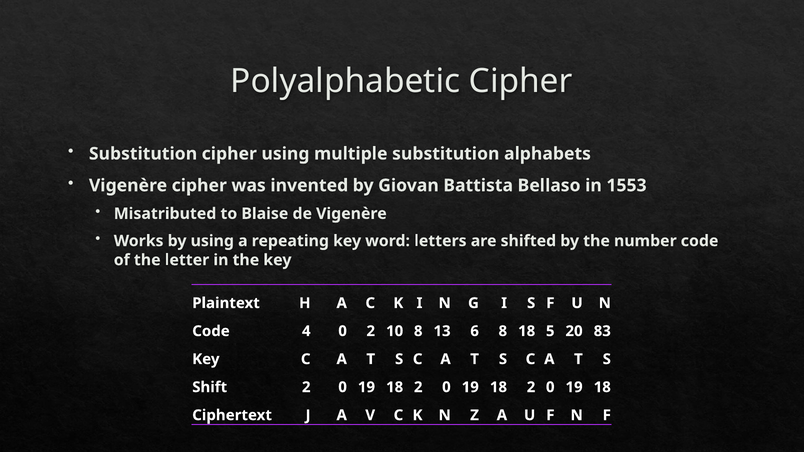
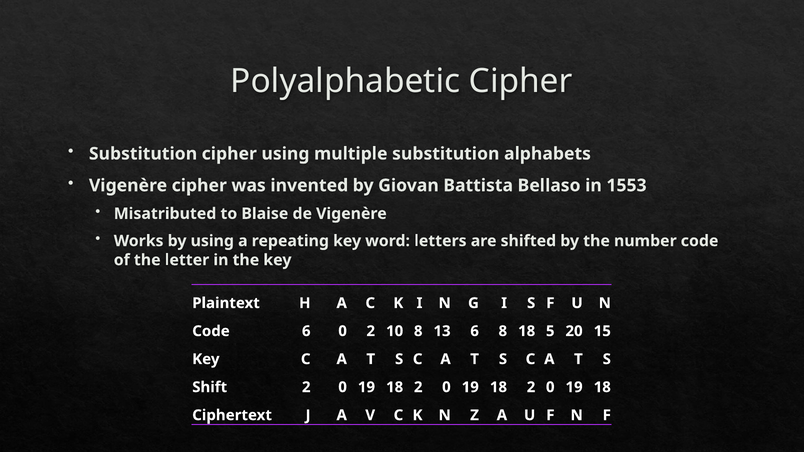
Code 4: 4 -> 6
83: 83 -> 15
